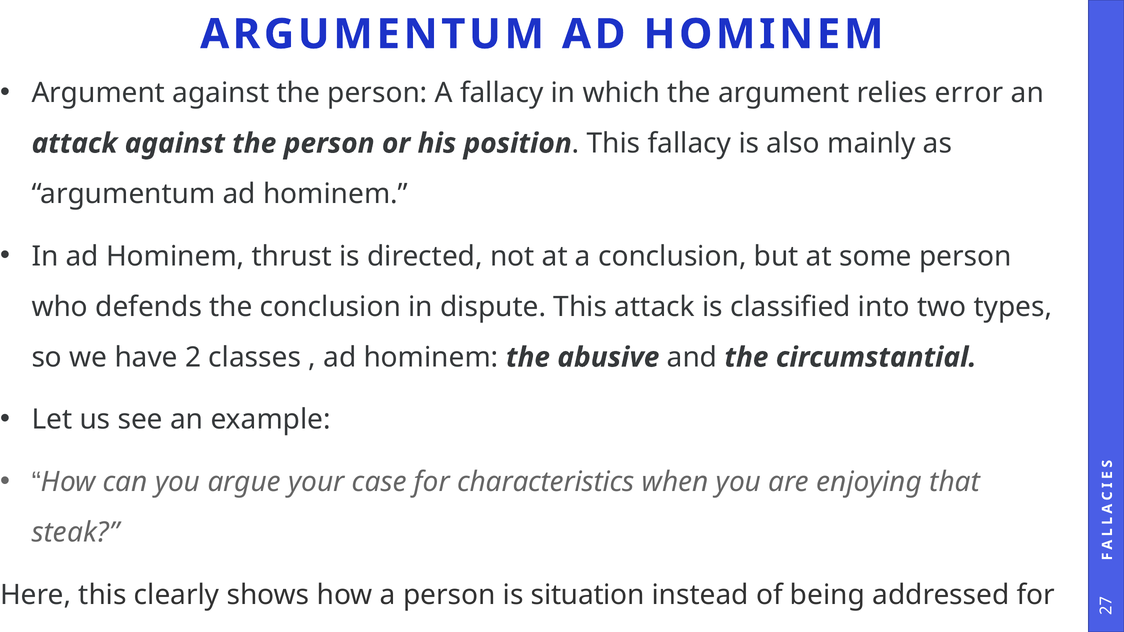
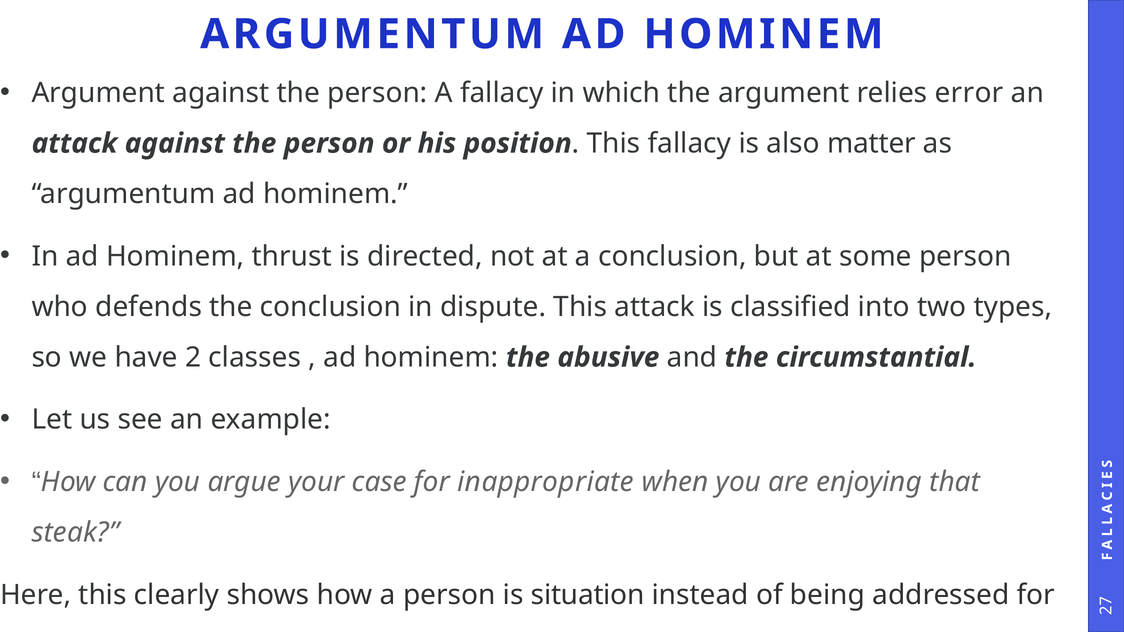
mainly: mainly -> matter
characteristics: characteristics -> inappropriate
